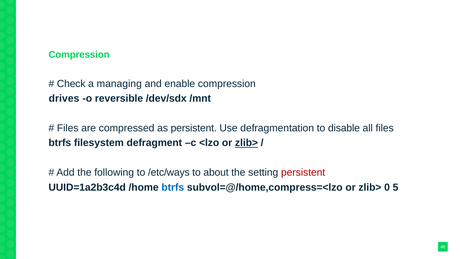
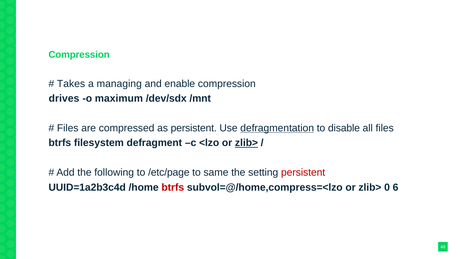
Check: Check -> Takes
reversible: reversible -> maximum
defragmentation underline: none -> present
/etc/ways: /etc/ways -> /etc/page
about: about -> same
btrfs at (173, 187) colour: blue -> red
5: 5 -> 6
